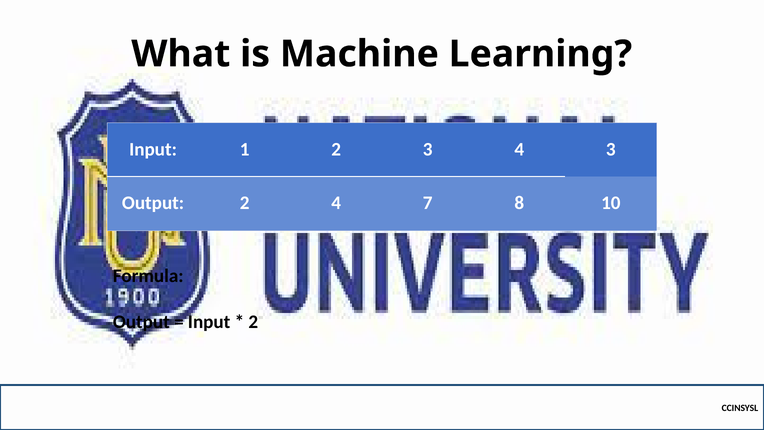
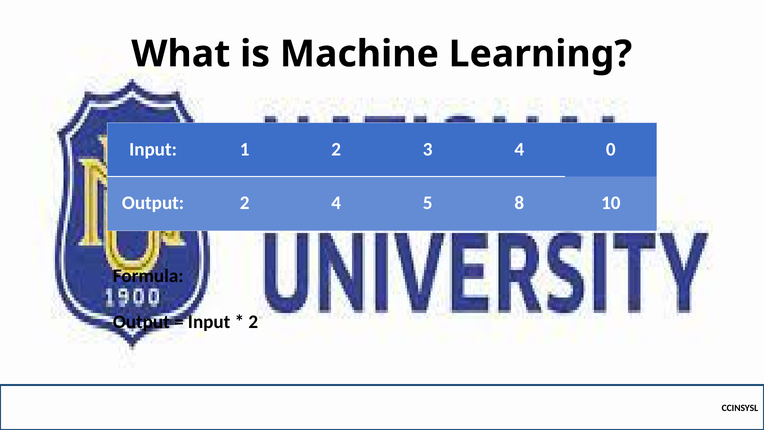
4 3: 3 -> 0
7: 7 -> 5
